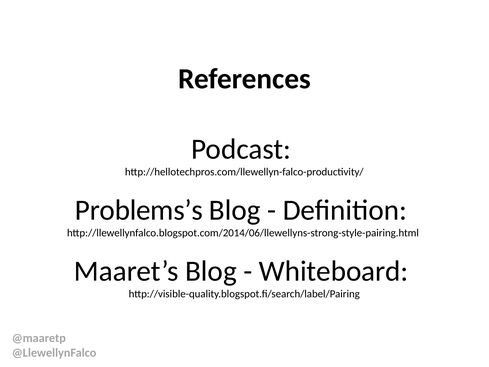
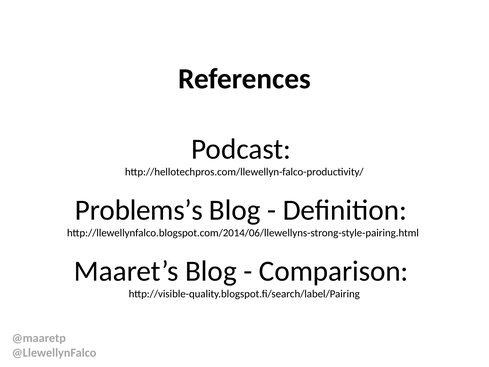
Whiteboard: Whiteboard -> Comparison
